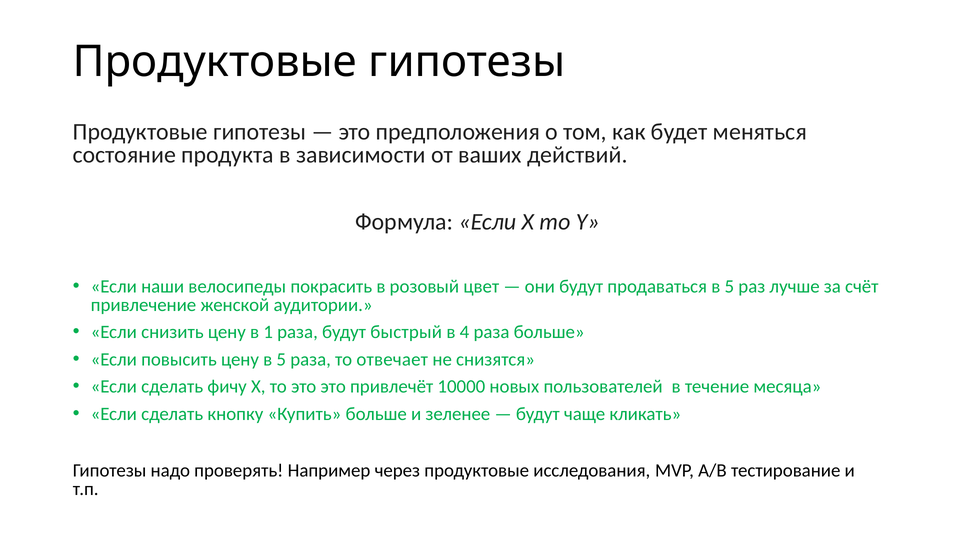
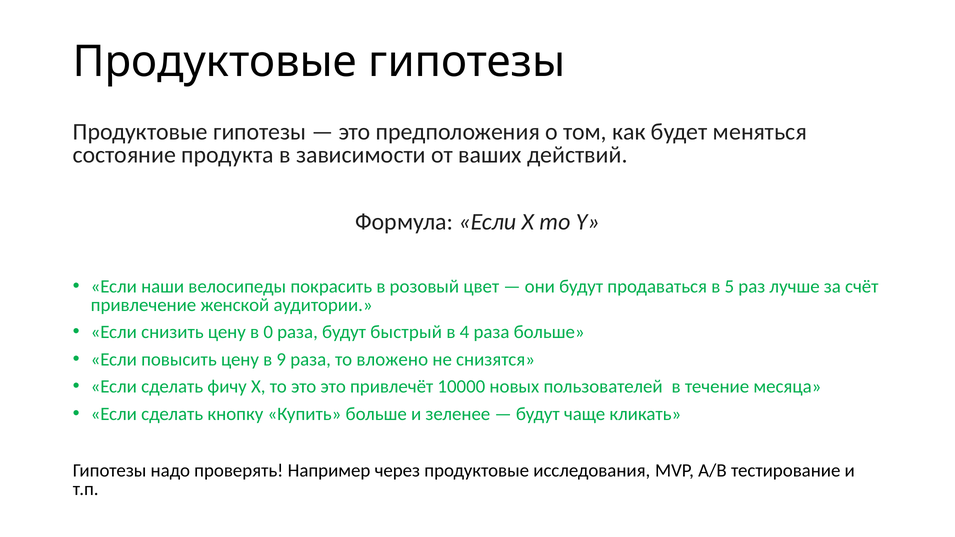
1: 1 -> 0
цену в 5: 5 -> 9
отвечает: отвечает -> вложено
